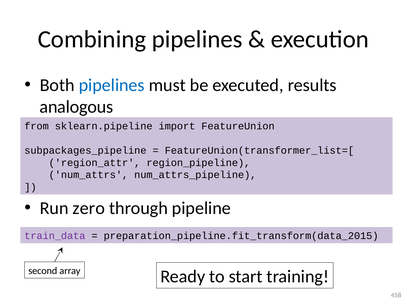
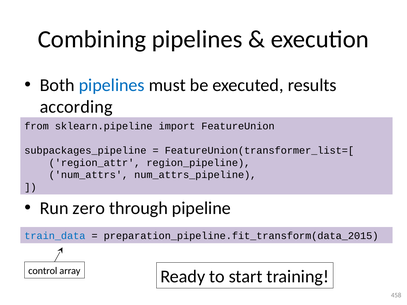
analogous: analogous -> according
train_data colour: purple -> blue
second: second -> control
